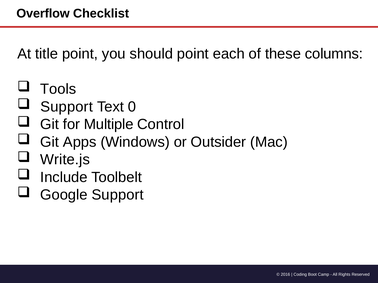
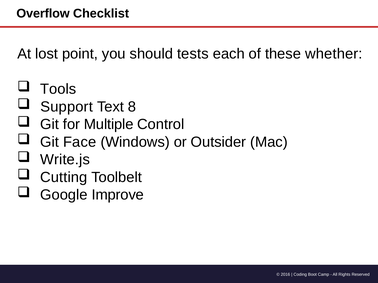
title: title -> lost
should point: point -> tests
columns: columns -> whether
0: 0 -> 8
Apps: Apps -> Face
Include: Include -> Cutting
Google Support: Support -> Improve
